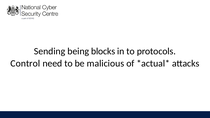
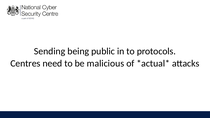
blocks: blocks -> public
Control: Control -> Centres
